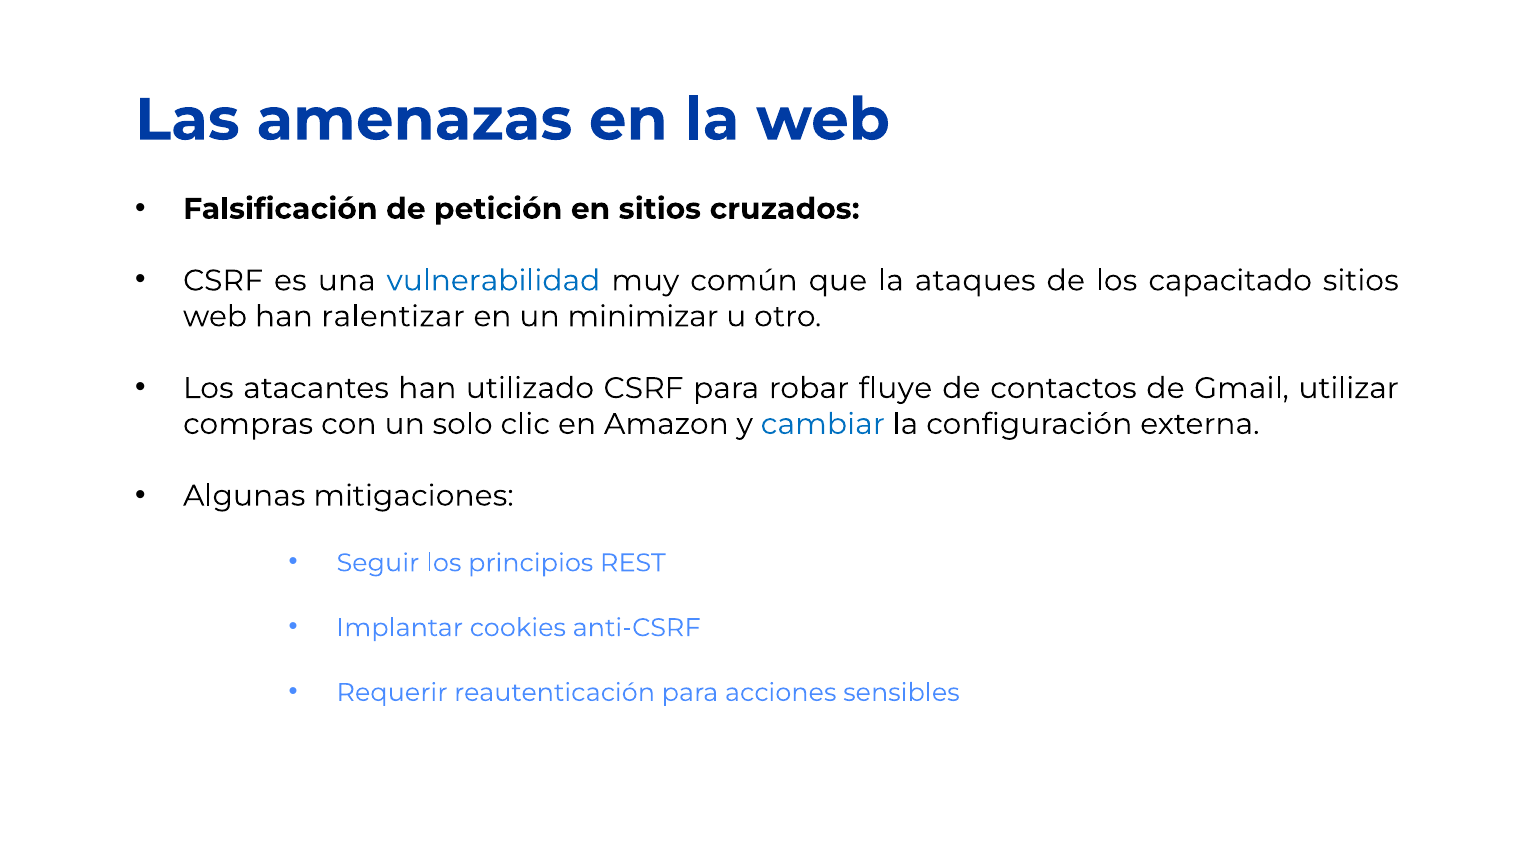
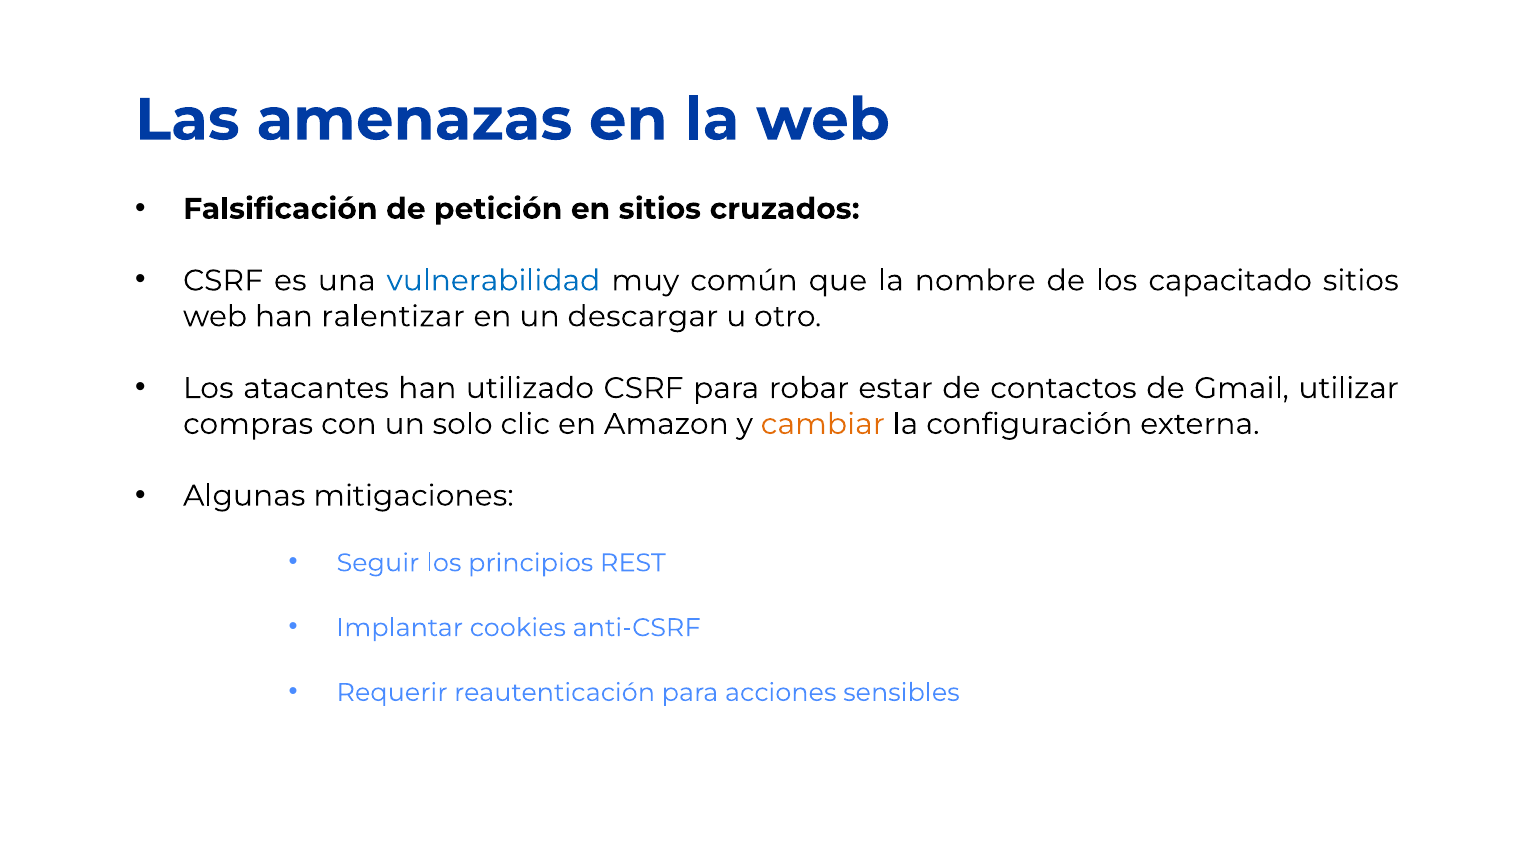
ataques: ataques -> nombre
minimizar: minimizar -> descargar
fluye: fluye -> estar
cambiar colour: blue -> orange
